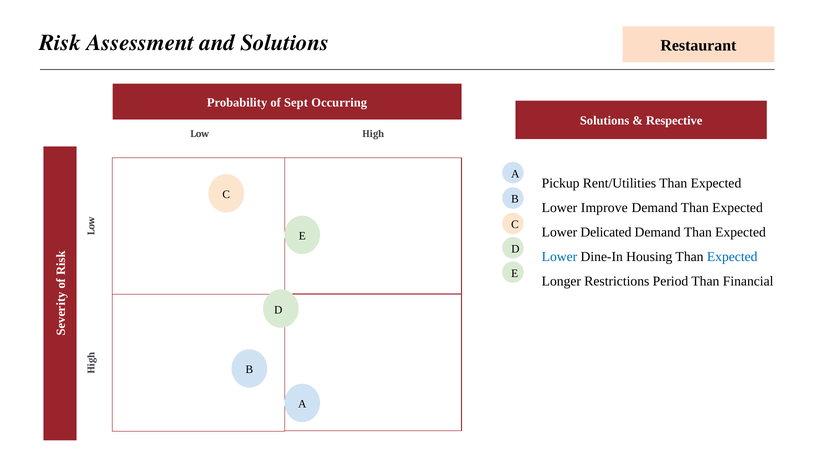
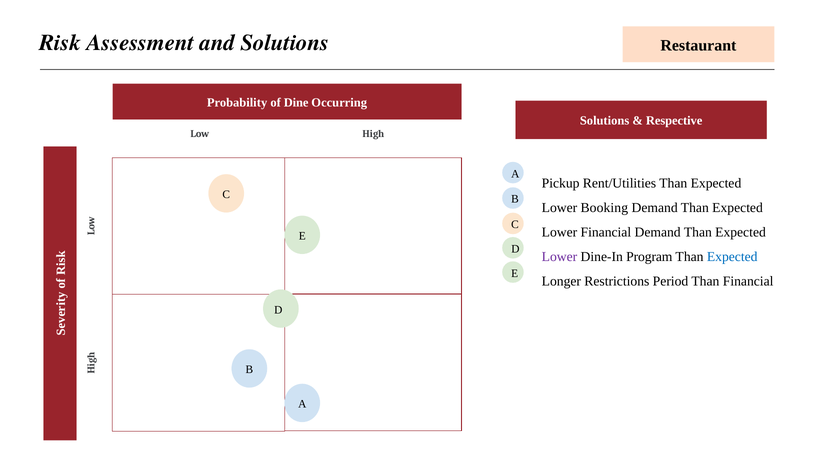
Sept: Sept -> Dine
Improve: Improve -> Booking
Lower Delicated: Delicated -> Financial
Lower at (559, 257) colour: blue -> purple
Housing: Housing -> Program
